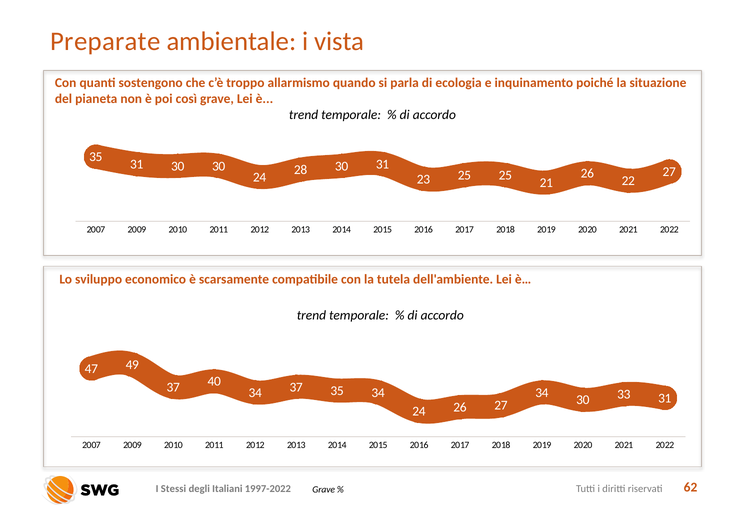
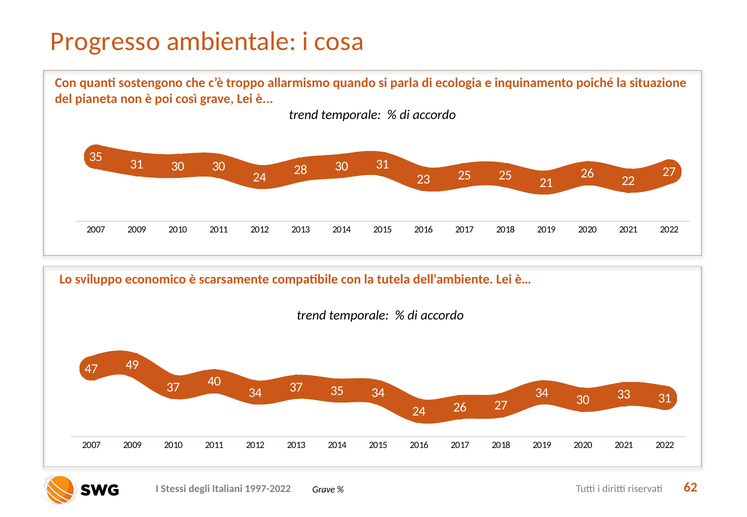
Preparate: Preparate -> Progresso
vista: vista -> cosa
